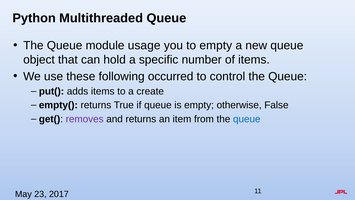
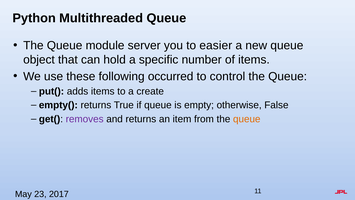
usage: usage -> server
to empty: empty -> easier
queue at (247, 119) colour: blue -> orange
